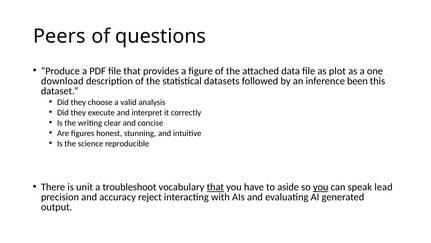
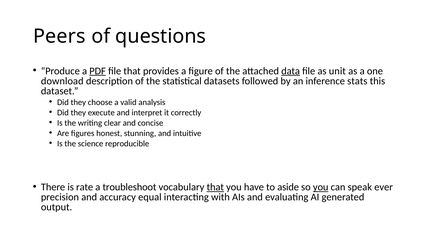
PDF underline: none -> present
data underline: none -> present
plot: plot -> unit
been: been -> stats
unit: unit -> rate
lead: lead -> ever
reject: reject -> equal
